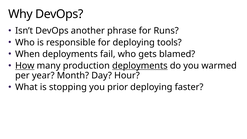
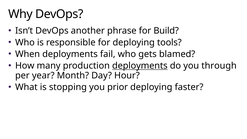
Runs: Runs -> Build
How underline: present -> none
warmed: warmed -> through
